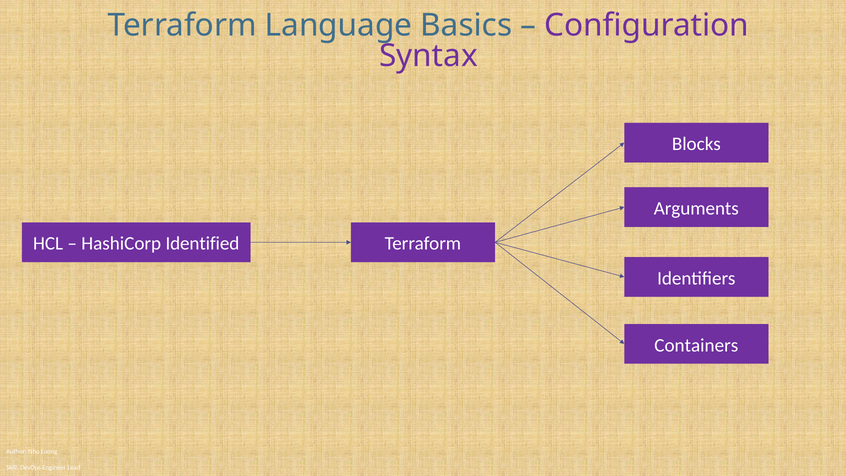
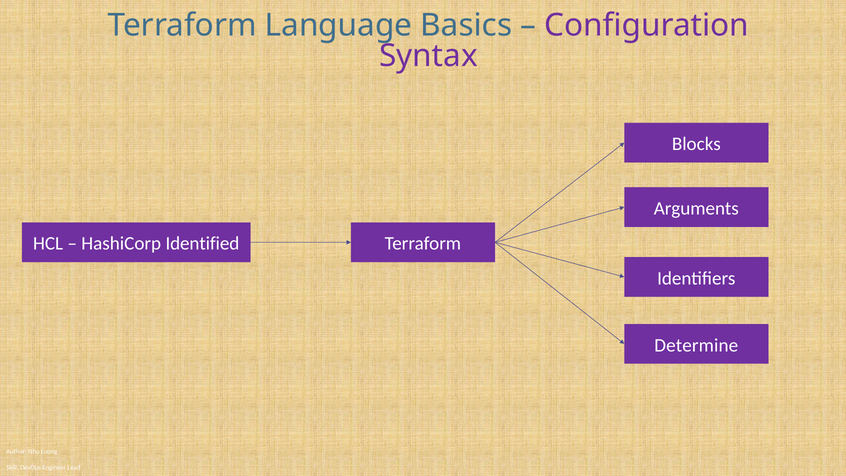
Containers: Containers -> Determine
